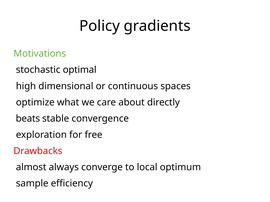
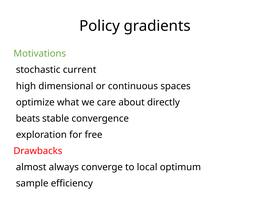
optimal: optimal -> current
